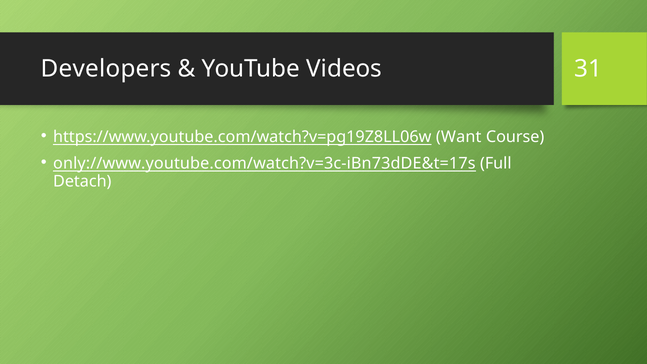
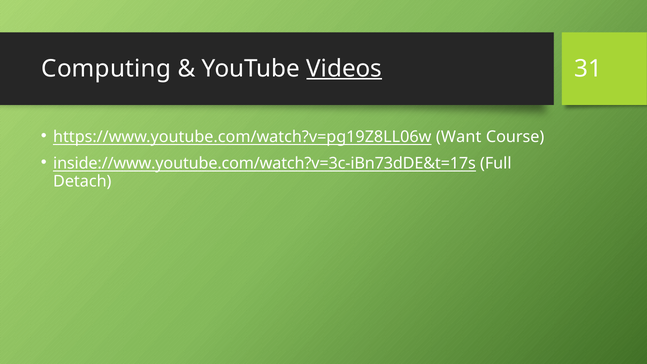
Developers: Developers -> Computing
Videos underline: none -> present
only://www.youtube.com/watch?v=3c-iBn73dDE&t=17s: only://www.youtube.com/watch?v=3c-iBn73dDE&t=17s -> inside://www.youtube.com/watch?v=3c-iBn73dDE&t=17s
